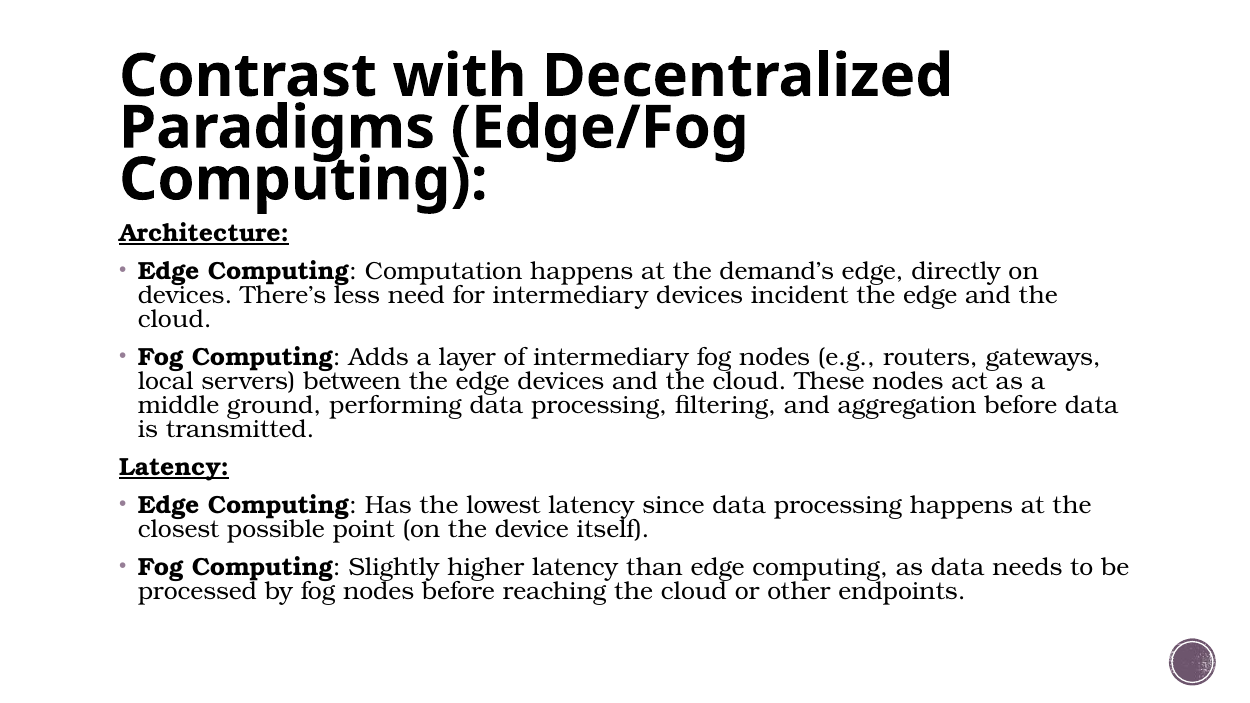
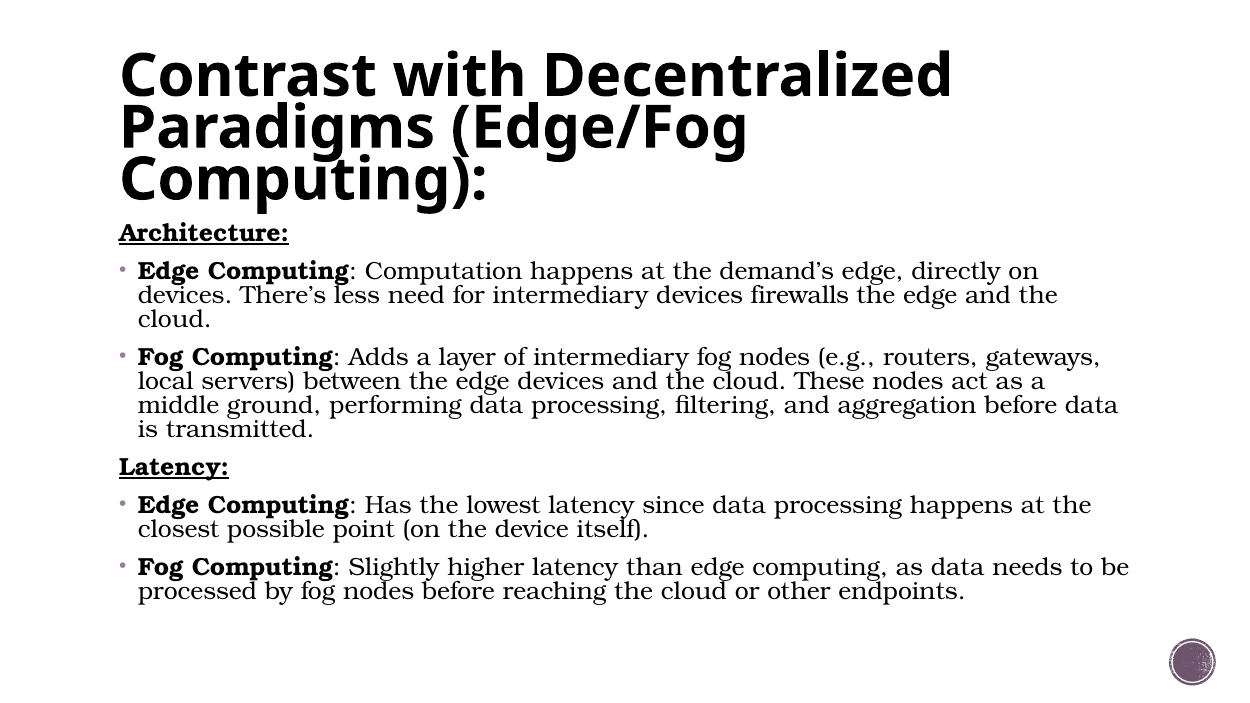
incident: incident -> firewalls
